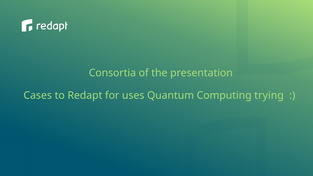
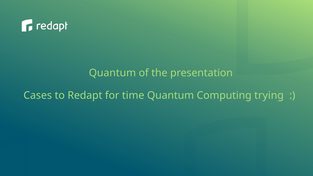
Consortia at (112, 73): Consortia -> Quantum
uses: uses -> time
